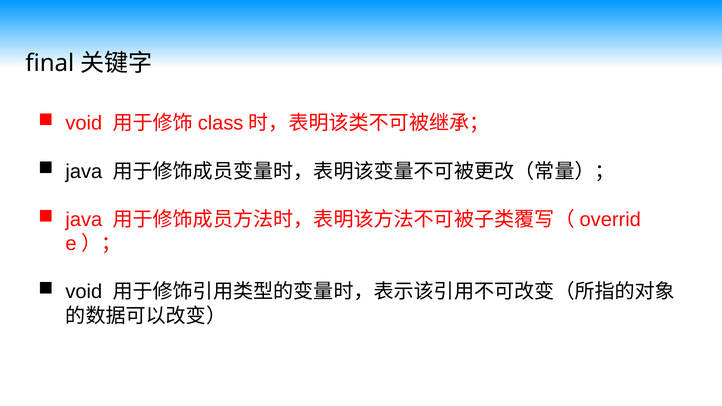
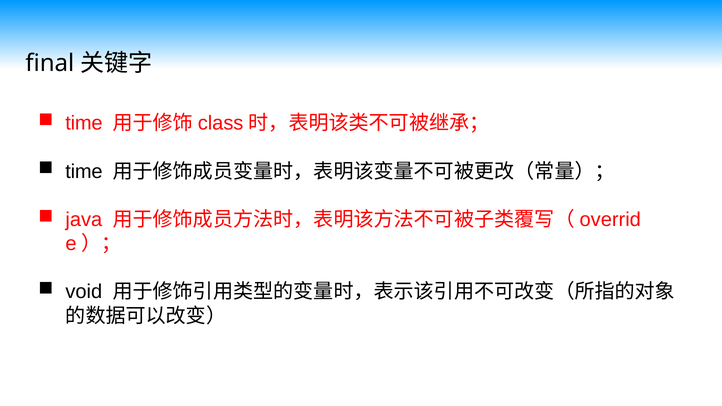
void at (84, 123): void -> time
java at (84, 172): java -> time
